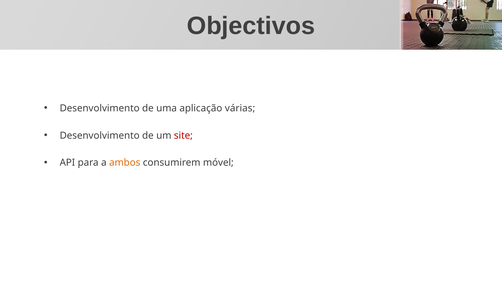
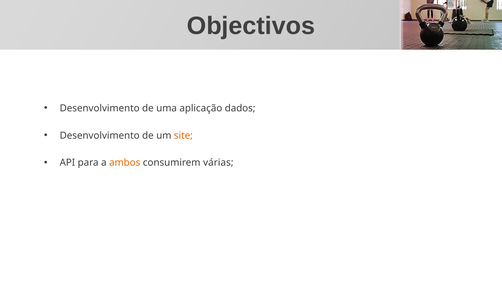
várias: várias -> dados
site colour: red -> orange
móvel: móvel -> várias
